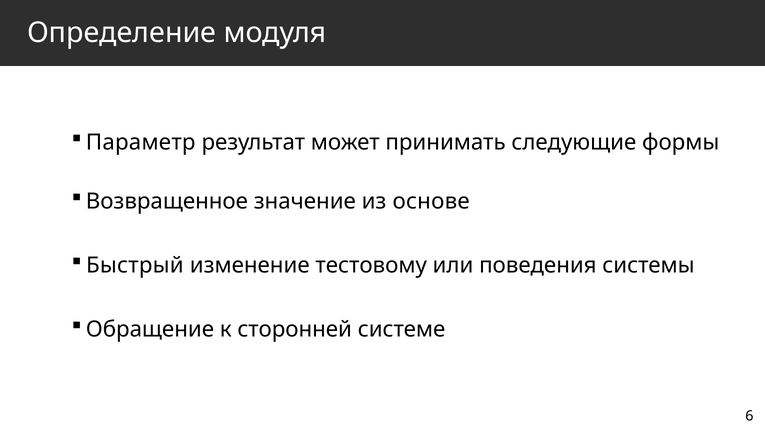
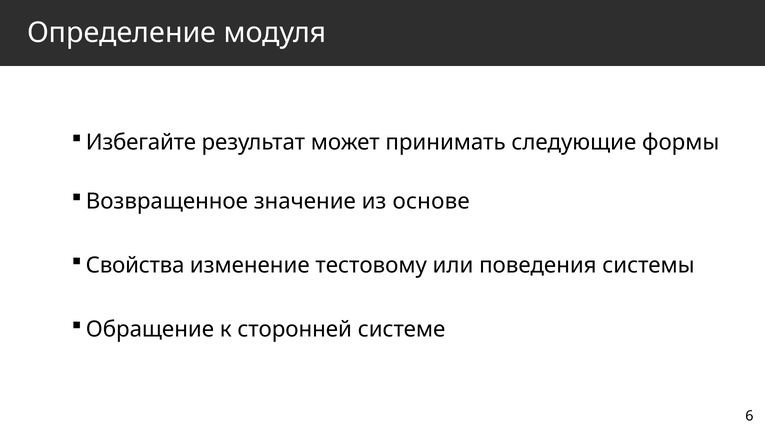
Параметр: Параметр -> Избегайте
Быстрый: Быстрый -> Свойства
